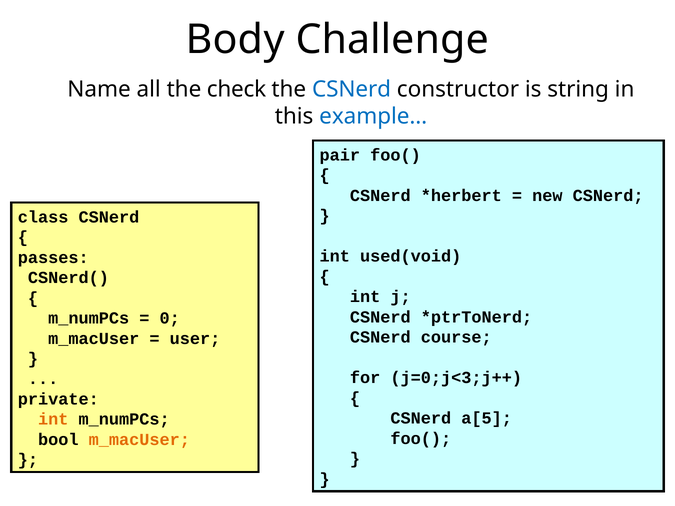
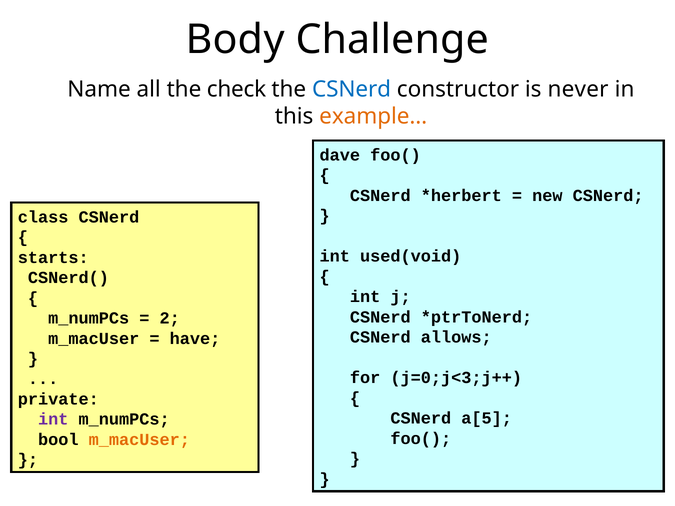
string: string -> never
example… colour: blue -> orange
pair: pair -> dave
passes: passes -> starts
0: 0 -> 2
course: course -> allows
user: user -> have
int at (53, 420) colour: orange -> purple
